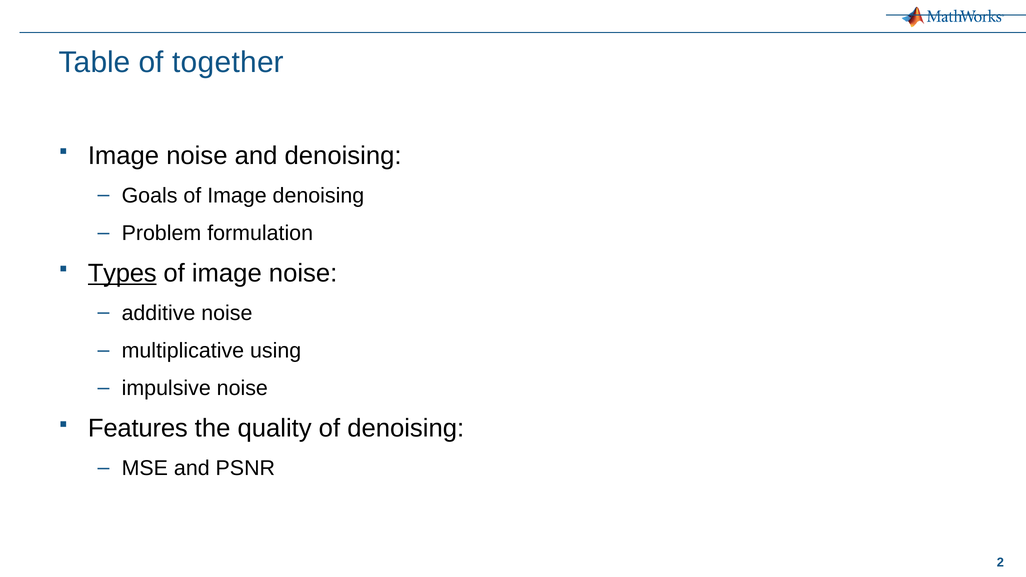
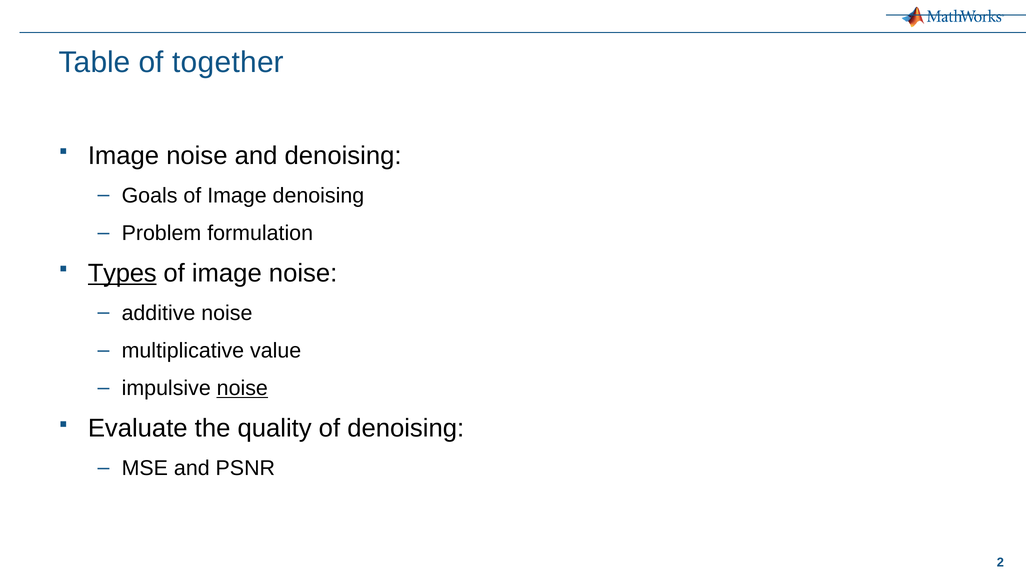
using: using -> value
noise at (242, 388) underline: none -> present
Features: Features -> Evaluate
